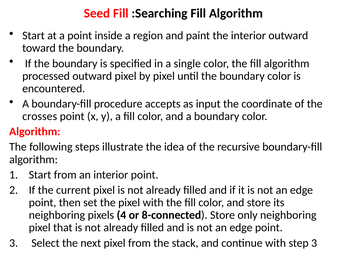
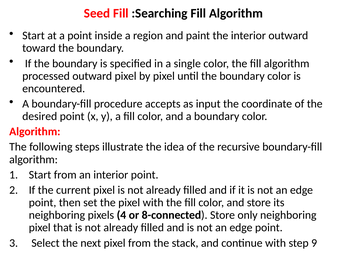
crosses: crosses -> desired
step 3: 3 -> 9
